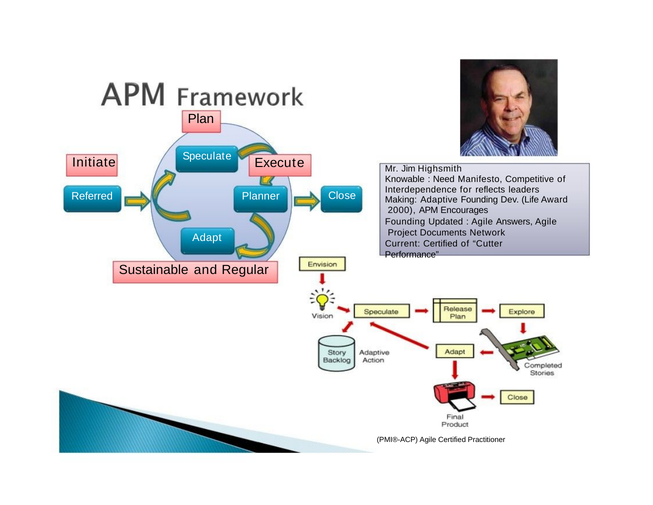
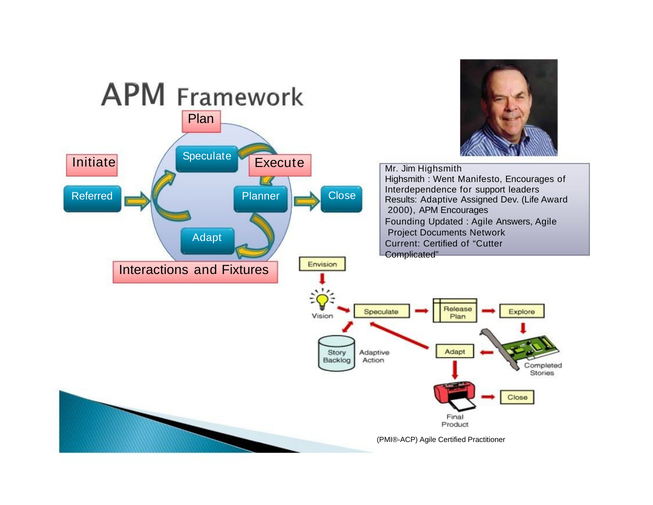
Knowable at (405, 179): Knowable -> Highsmith
Need: Need -> Went
Manifesto Competitive: Competitive -> Encourages
reflects: reflects -> support
Making: Making -> Results
Adaptive Founding: Founding -> Assigned
Performance: Performance -> Complicated
Sustainable: Sustainable -> Interactions
Regular: Regular -> Fixtures
